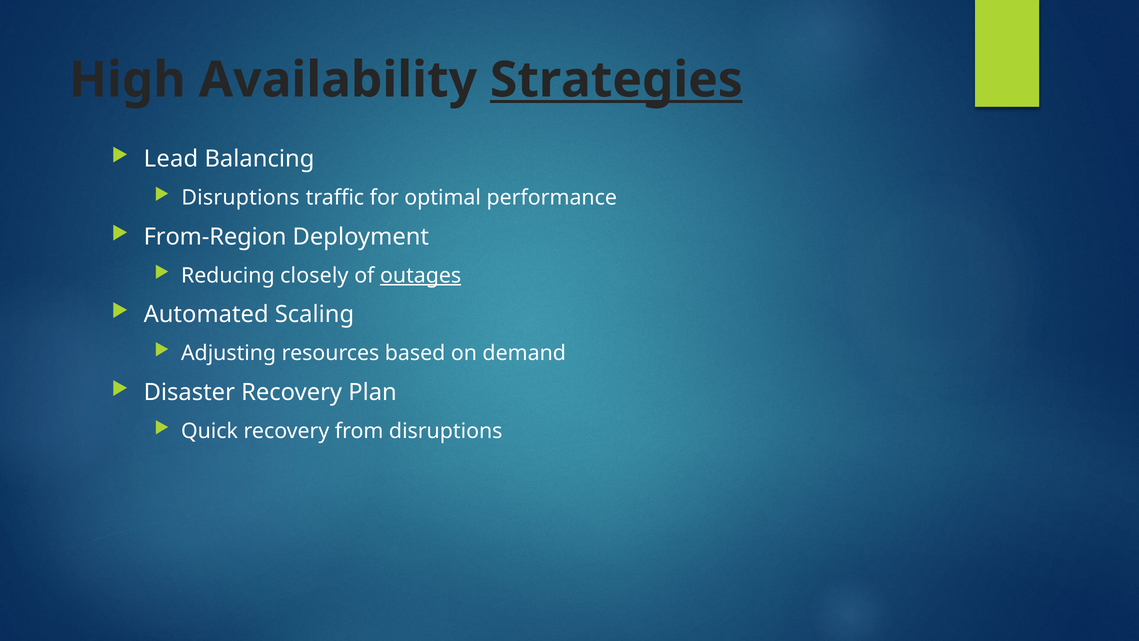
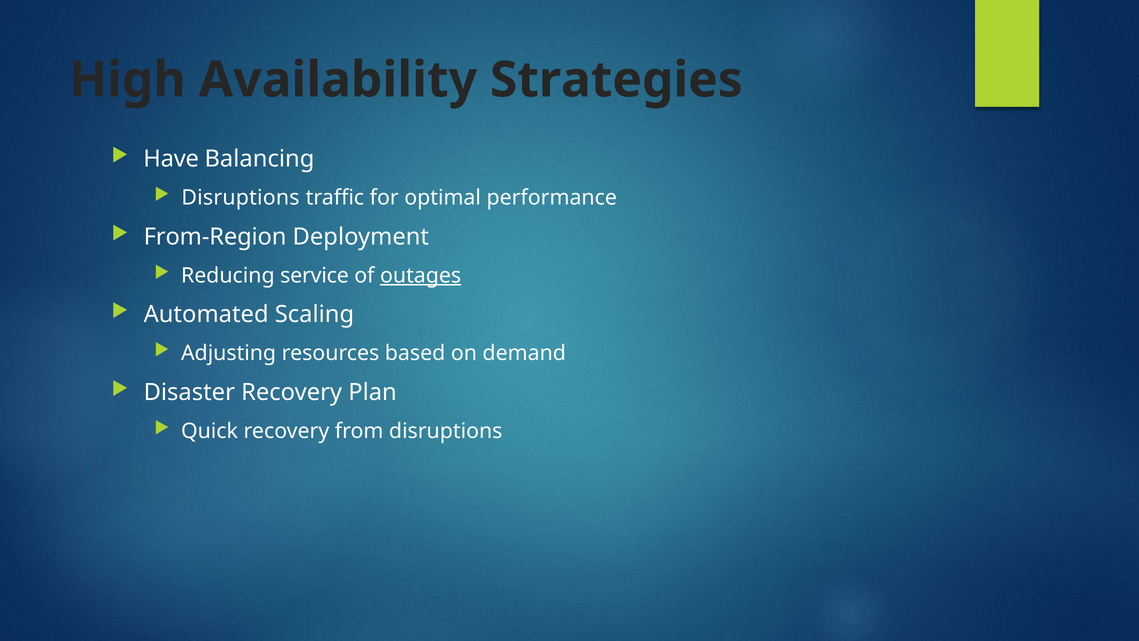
Strategies underline: present -> none
Lead: Lead -> Have
closely: closely -> service
